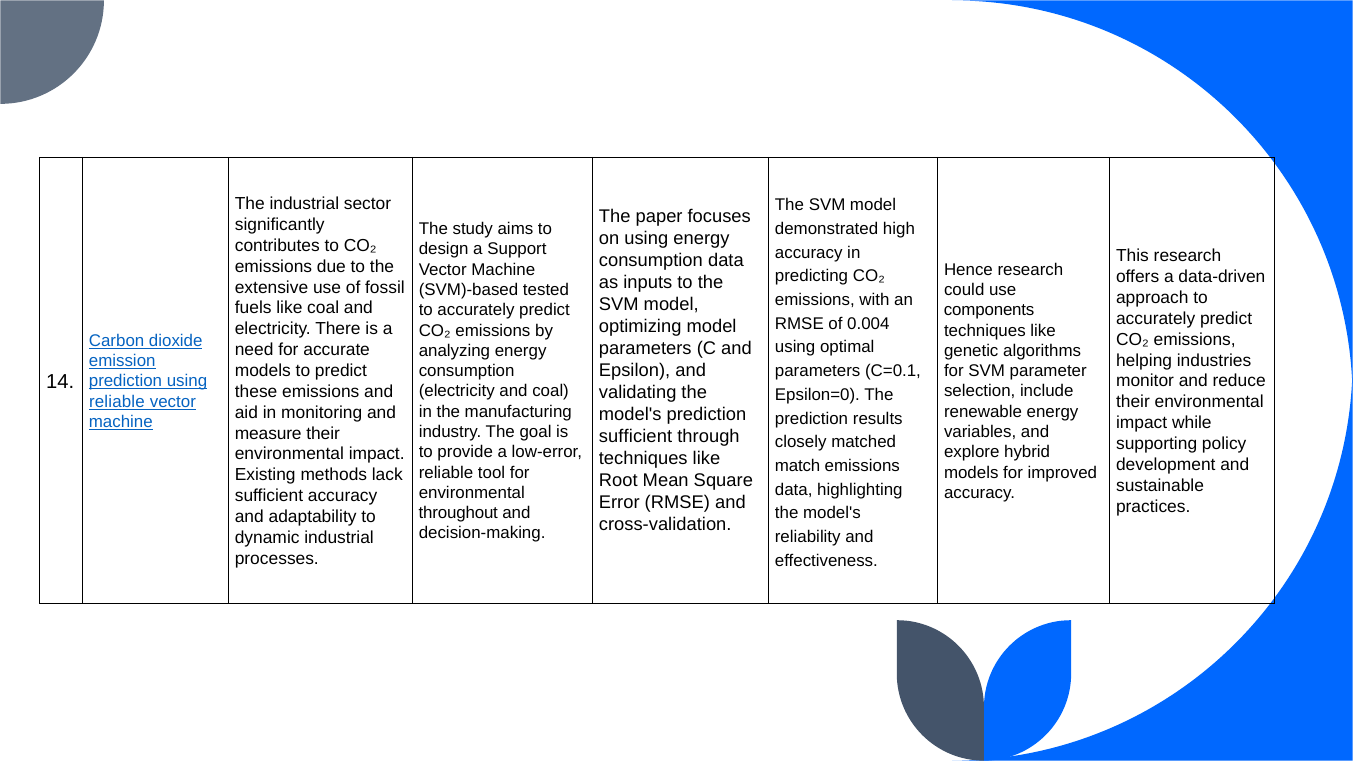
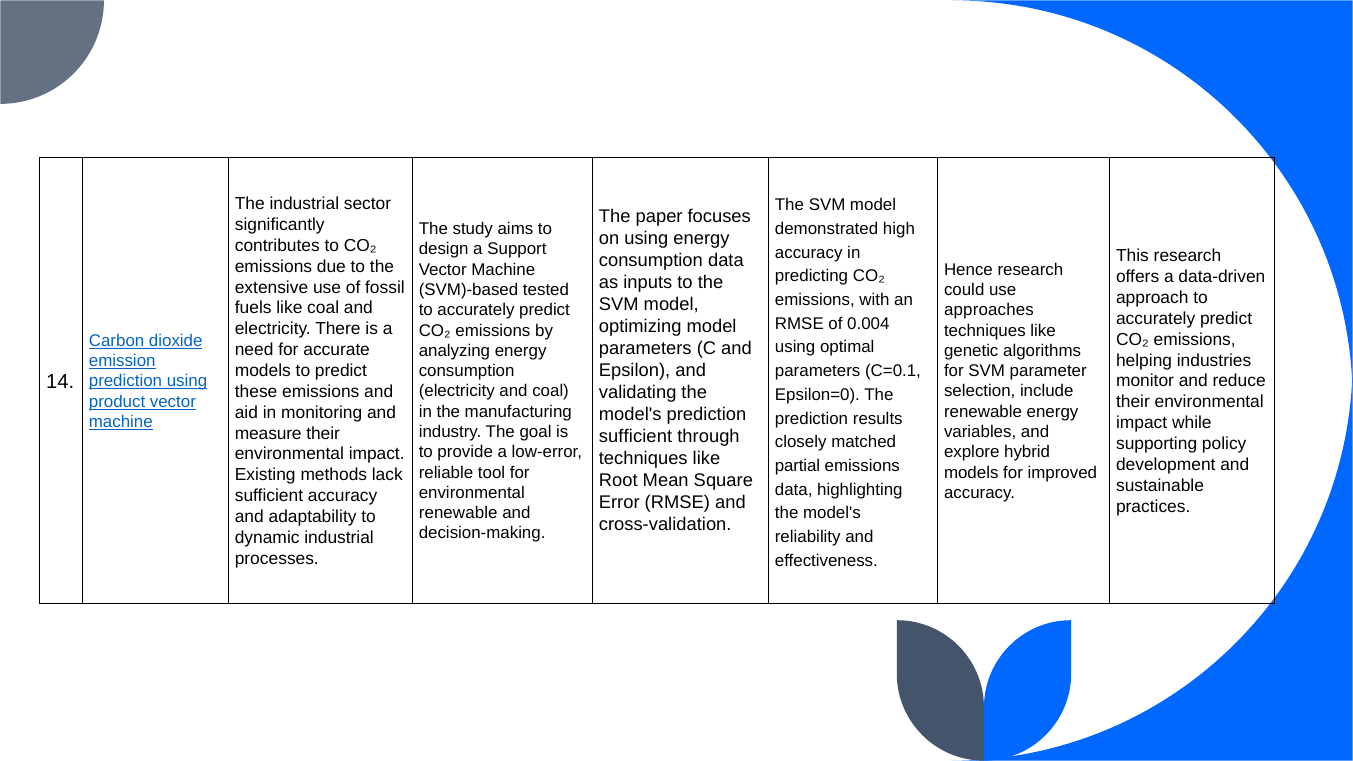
components: components -> approaches
reliable at (117, 402): reliable -> product
match: match -> partial
throughout at (458, 513): throughout -> renewable
